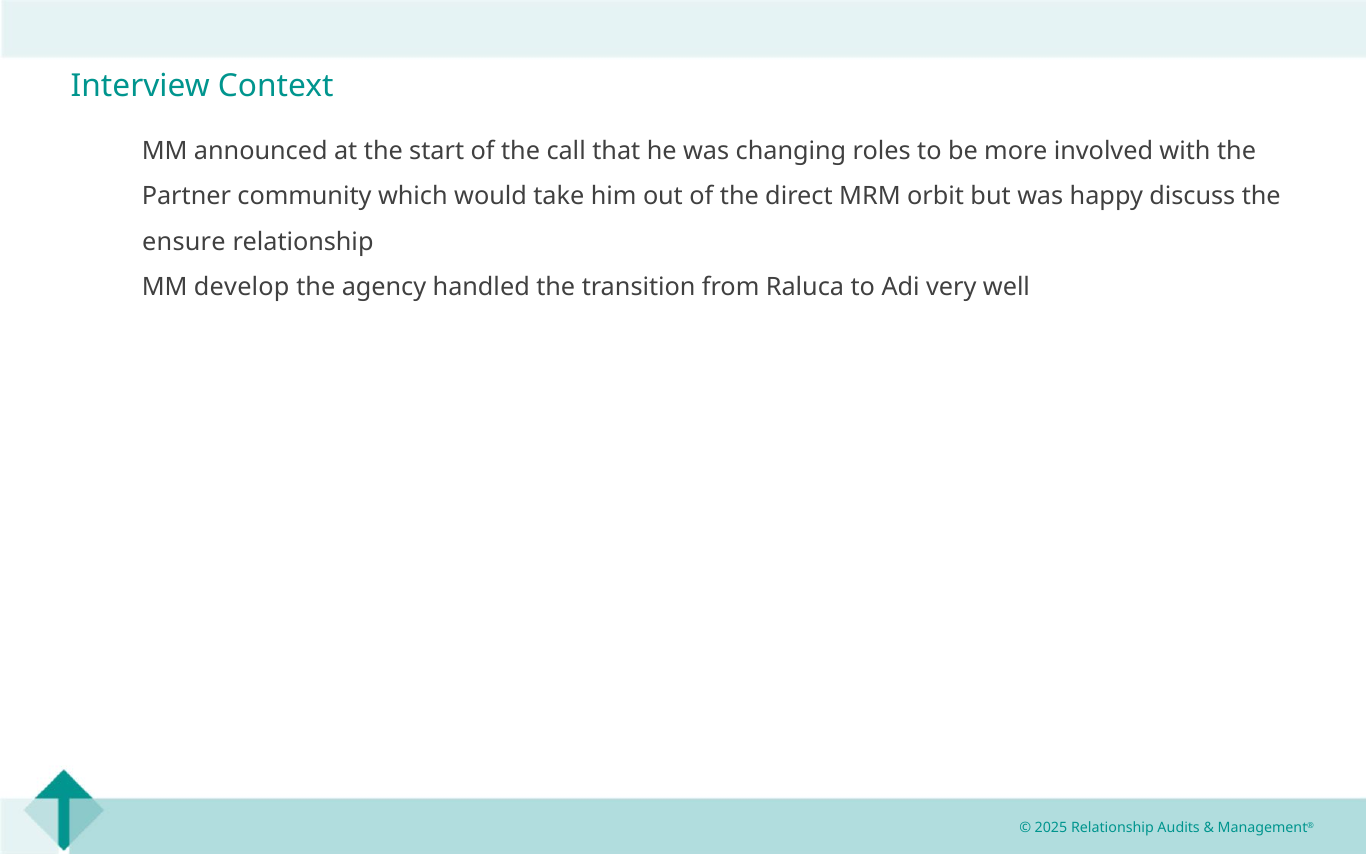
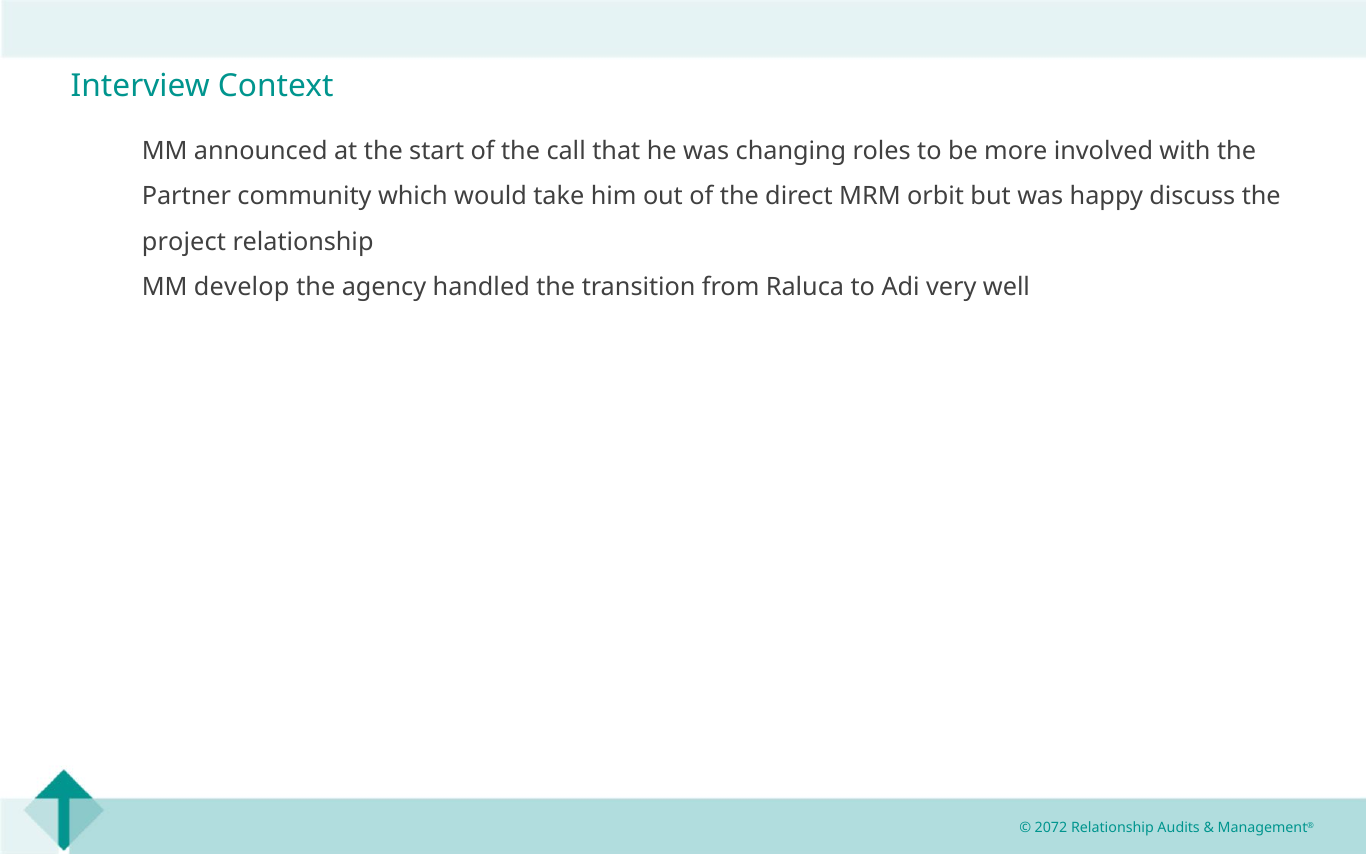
ensure: ensure -> project
2025: 2025 -> 2072
